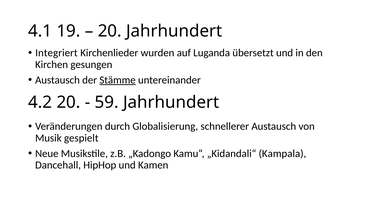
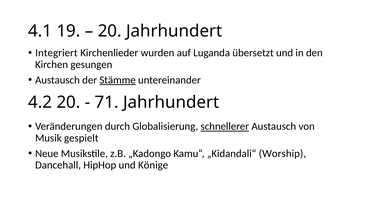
59: 59 -> 71
schnellerer underline: none -> present
Kampala: Kampala -> Worship
Kamen: Kamen -> Könige
